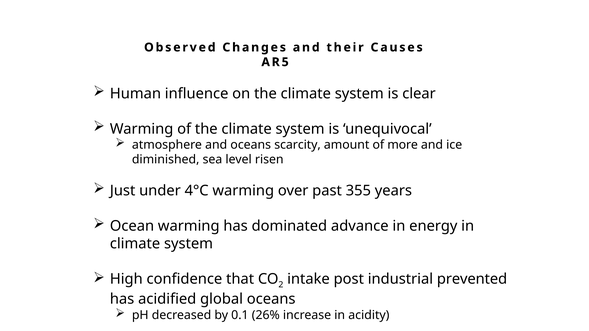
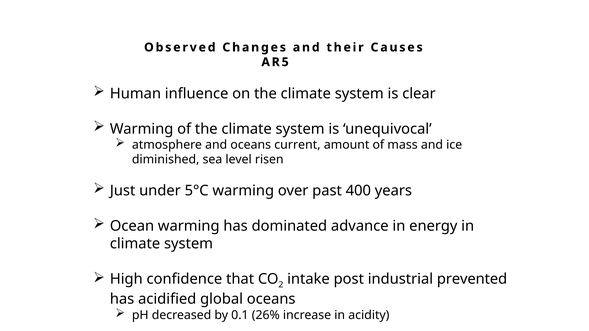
scarcity: scarcity -> current
more: more -> mass
4°C: 4°C -> 5°C
355: 355 -> 400
